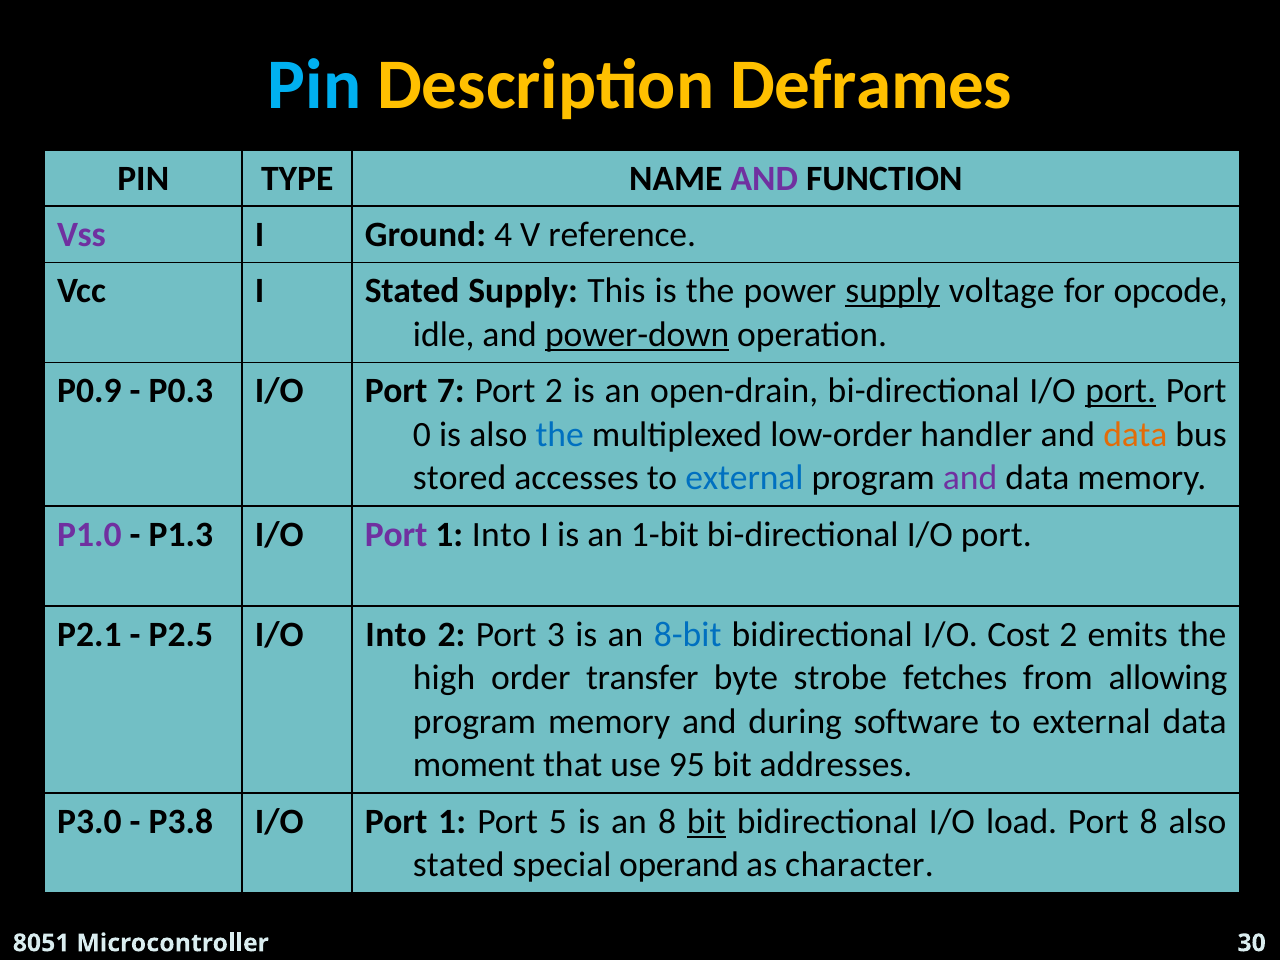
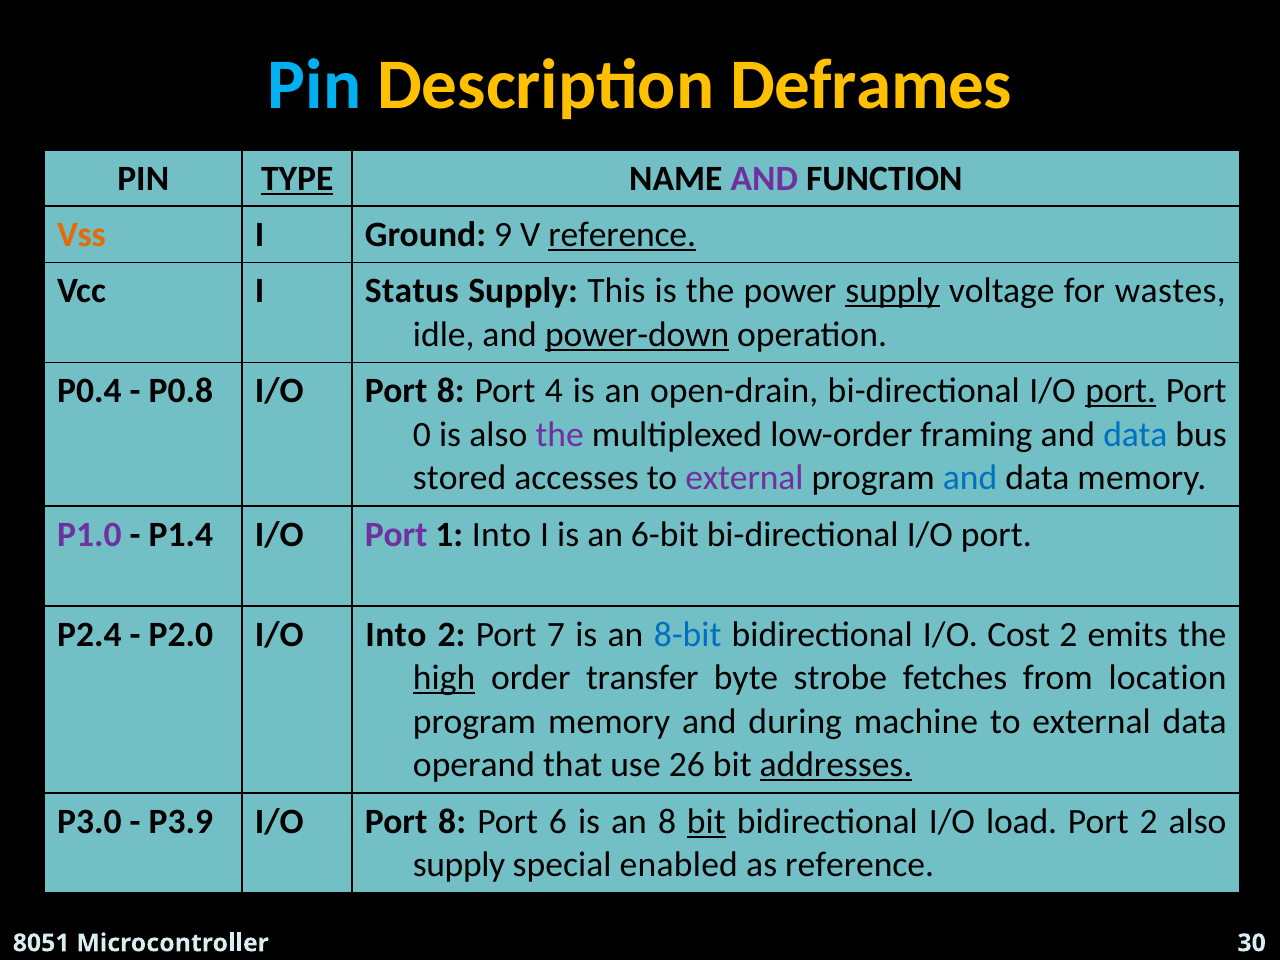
TYPE underline: none -> present
Vss colour: purple -> orange
4: 4 -> 9
reference at (622, 235) underline: none -> present
I Stated: Stated -> Status
opcode: opcode -> wastes
P0.9: P0.9 -> P0.4
P0.3: P0.3 -> P0.8
7 at (451, 391): 7 -> 8
Port 2: 2 -> 4
the at (560, 435) colour: blue -> purple
handler: handler -> framing
data at (1135, 435) colour: orange -> blue
external at (744, 478) colour: blue -> purple
and at (970, 478) colour: purple -> blue
P1.3: P1.3 -> P1.4
1-bit: 1-bit -> 6-bit
P2.1: P2.1 -> P2.4
P2.5: P2.5 -> P2.0
3: 3 -> 7
high underline: none -> present
allowing: allowing -> location
software: software -> machine
moment: moment -> operand
95: 95 -> 26
addresses underline: none -> present
P3.8: P3.8 -> P3.9
1 at (452, 821): 1 -> 8
5: 5 -> 6
Port 8: 8 -> 2
stated at (459, 865): stated -> supply
operand: operand -> enabled
as character: character -> reference
